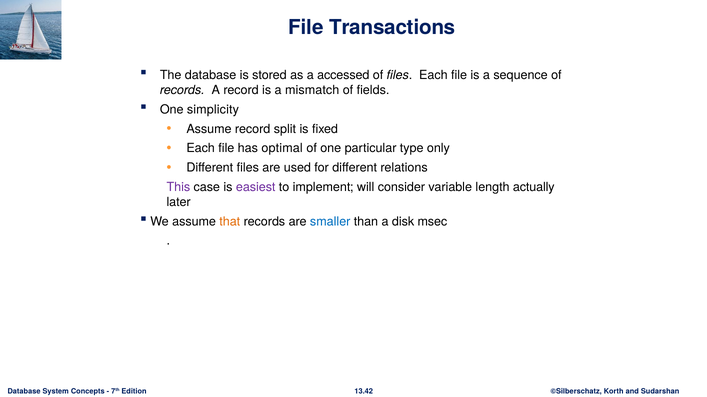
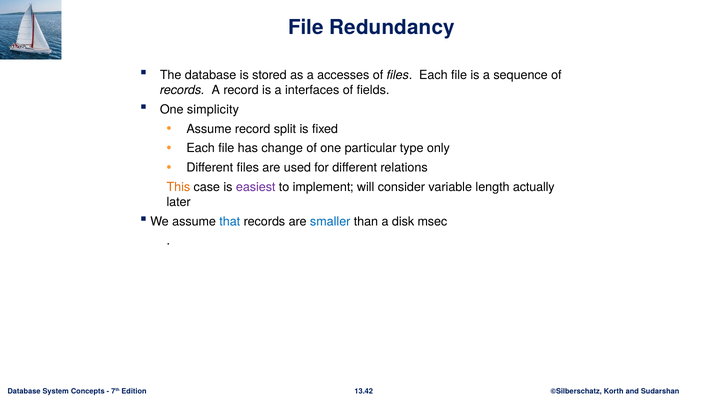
Transactions: Transactions -> Redundancy
accessed: accessed -> accesses
mismatch: mismatch -> interfaces
optimal: optimal -> change
This colour: purple -> orange
that colour: orange -> blue
